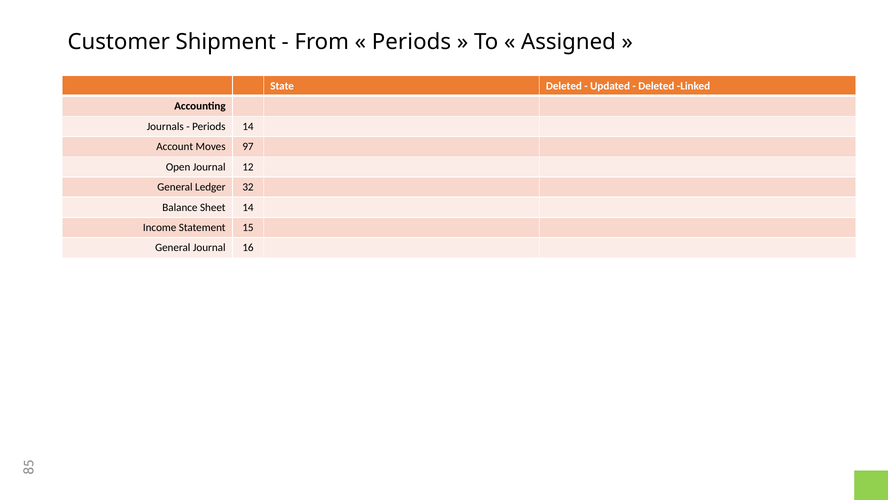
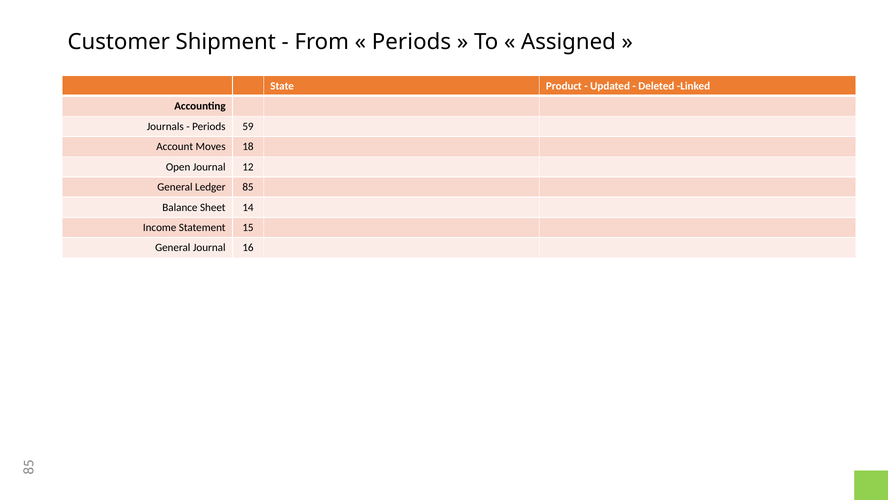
State Deleted: Deleted -> Product
Periods 14: 14 -> 59
97: 97 -> 18
32: 32 -> 85
